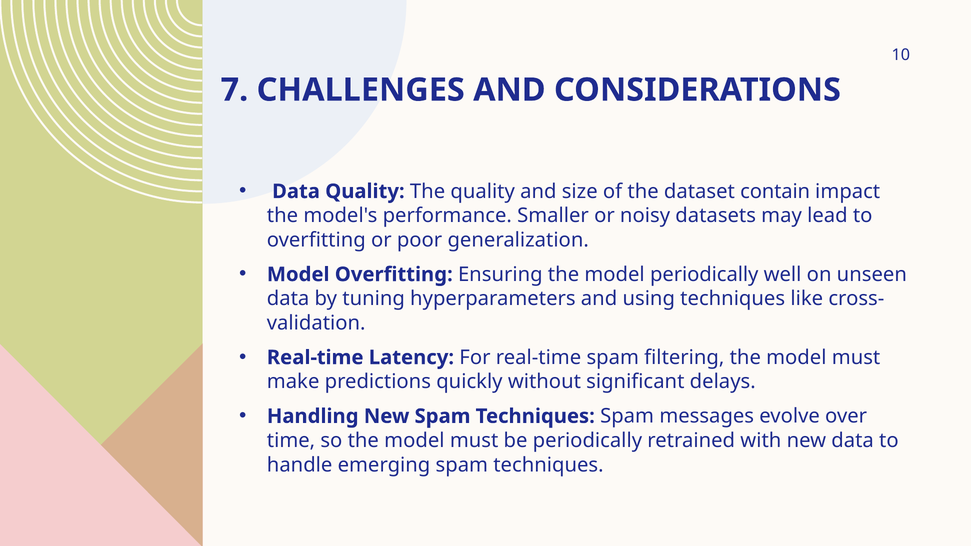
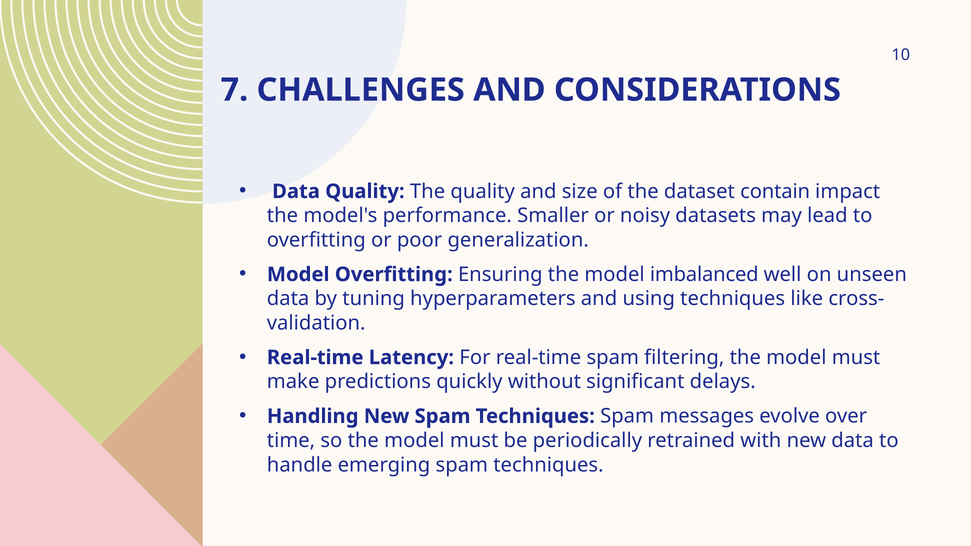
model periodically: periodically -> imbalanced
